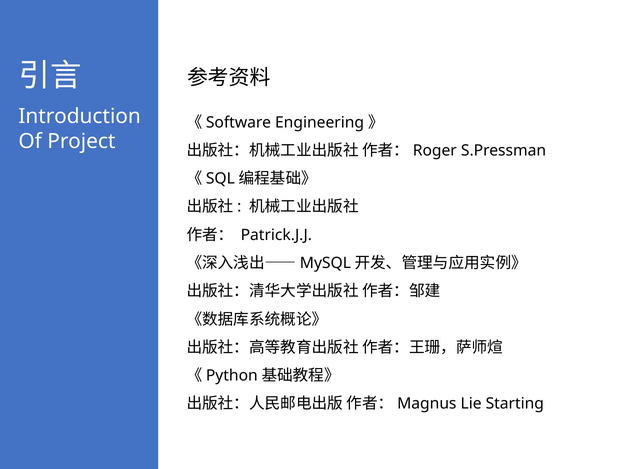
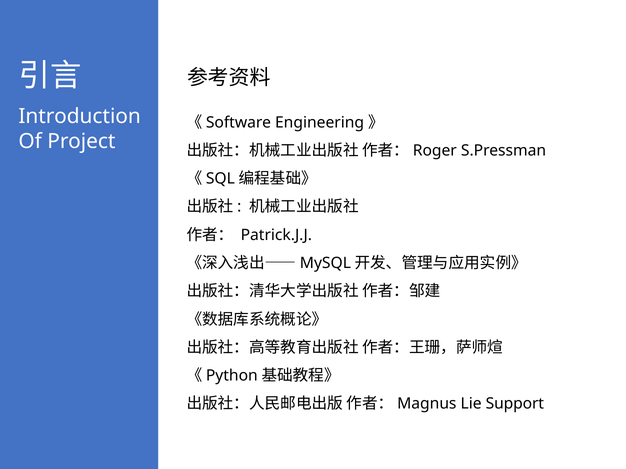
Starting: Starting -> Support
